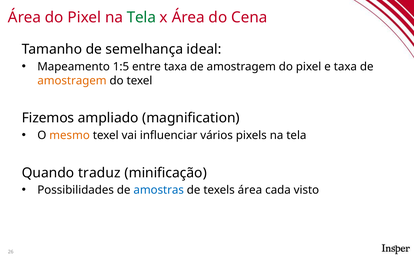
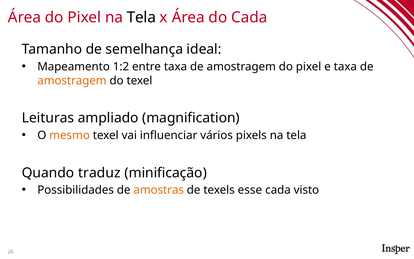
Tela at (141, 17) colour: green -> black
do Cena: Cena -> Cada
1:5: 1:5 -> 1:2
Fizemos: Fizemos -> Leituras
amostras colour: blue -> orange
texels área: área -> esse
